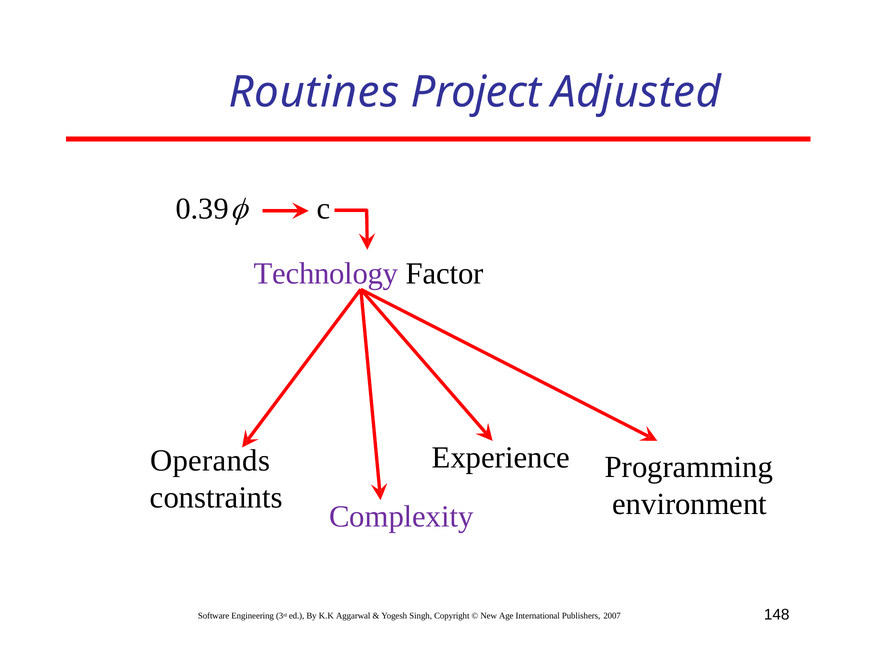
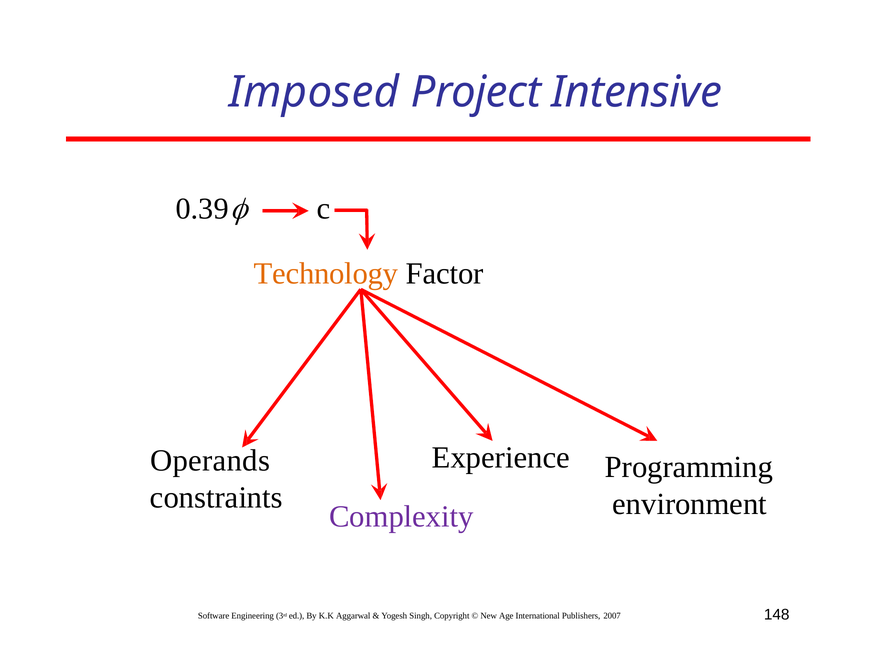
Routines: Routines -> Imposed
Adjusted: Adjusted -> Intensive
Technology colour: purple -> orange
